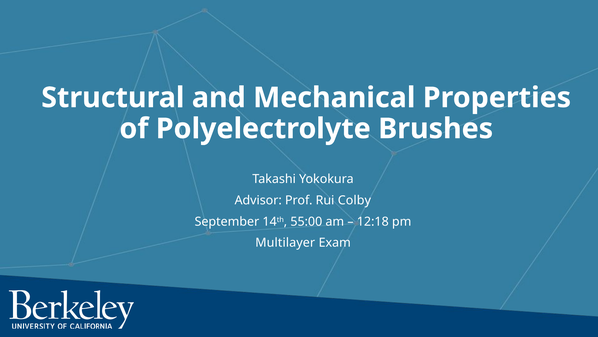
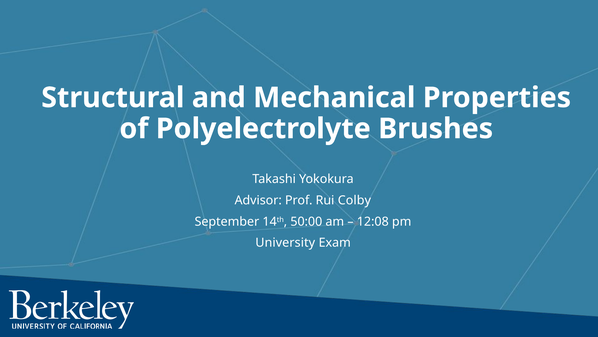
55:00: 55:00 -> 50:00
12:18: 12:18 -> 12:08
Multilayer: Multilayer -> University
